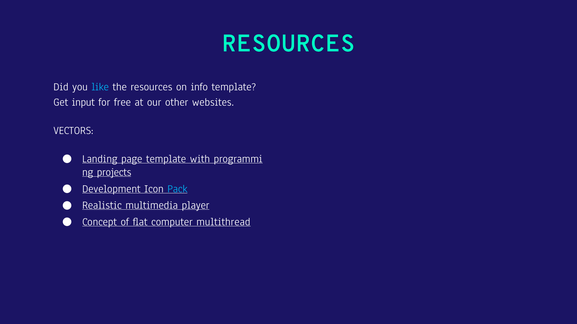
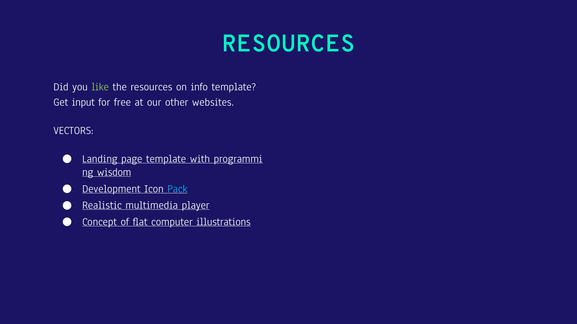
like colour: light blue -> light green
projects: projects -> wisdom
multithread: multithread -> illustrations
